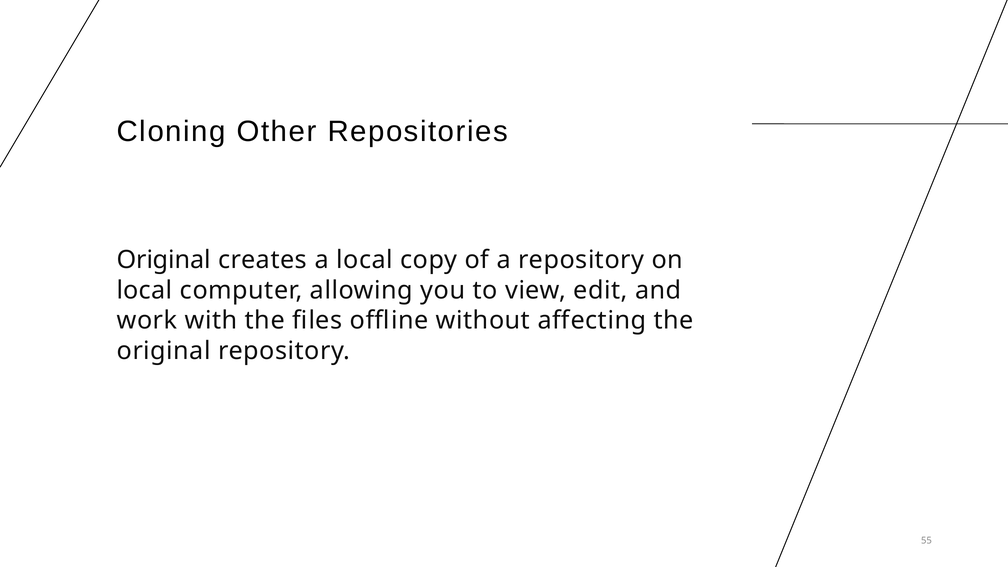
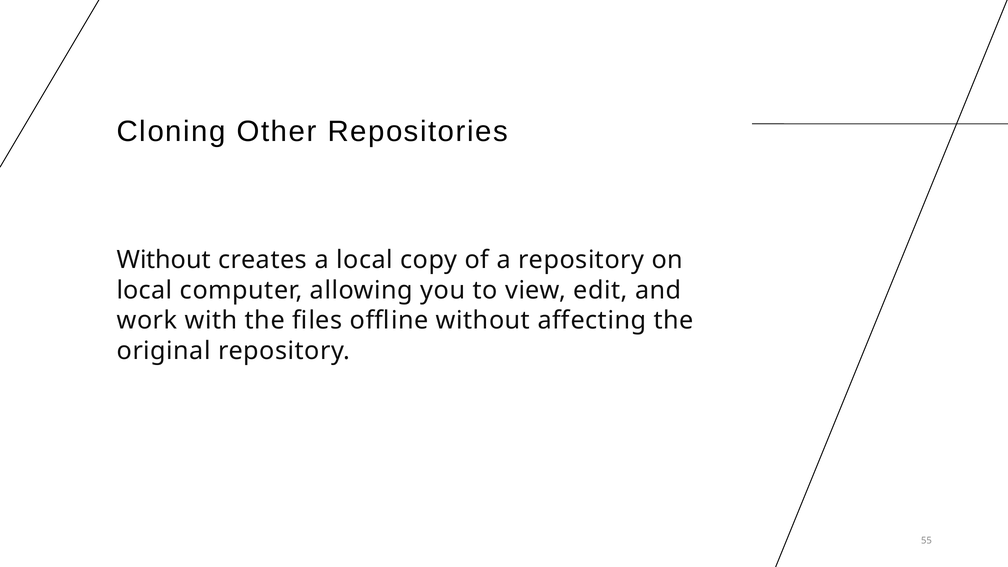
Original at (164, 260): Original -> Without
